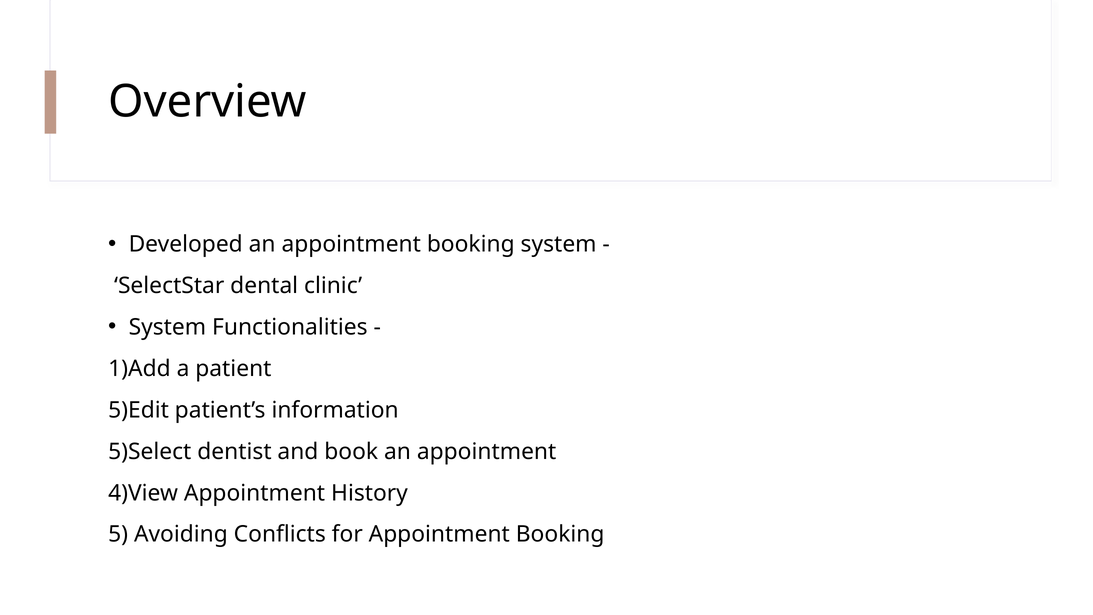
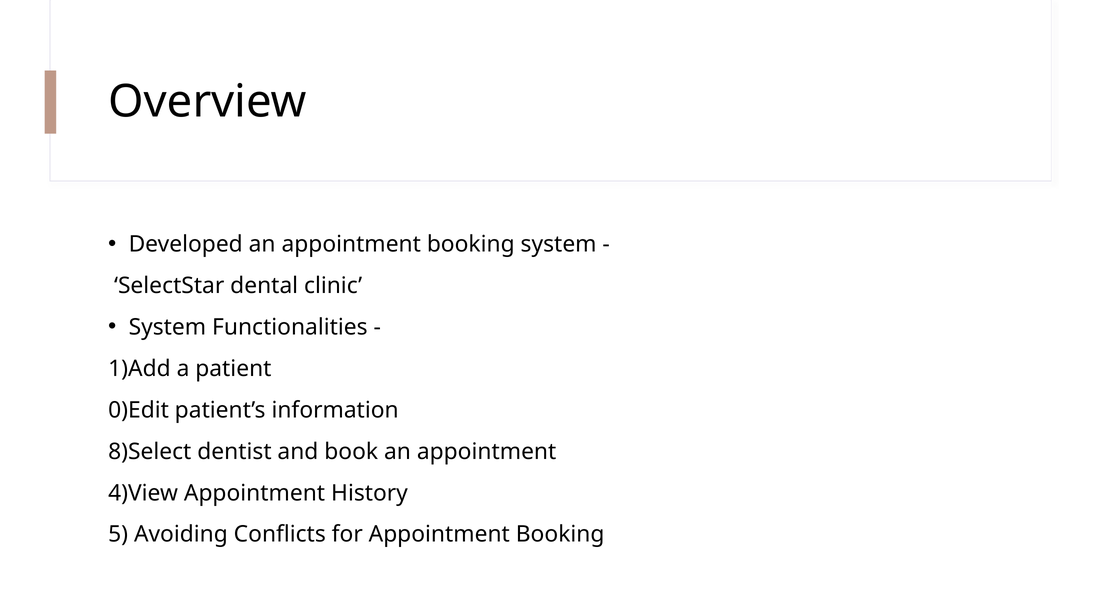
5)Edit: 5)Edit -> 0)Edit
5)Select: 5)Select -> 8)Select
